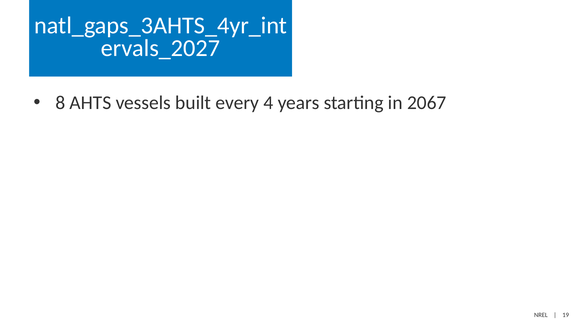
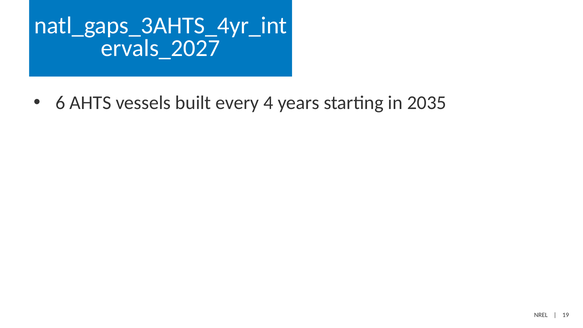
8: 8 -> 6
2067: 2067 -> 2035
